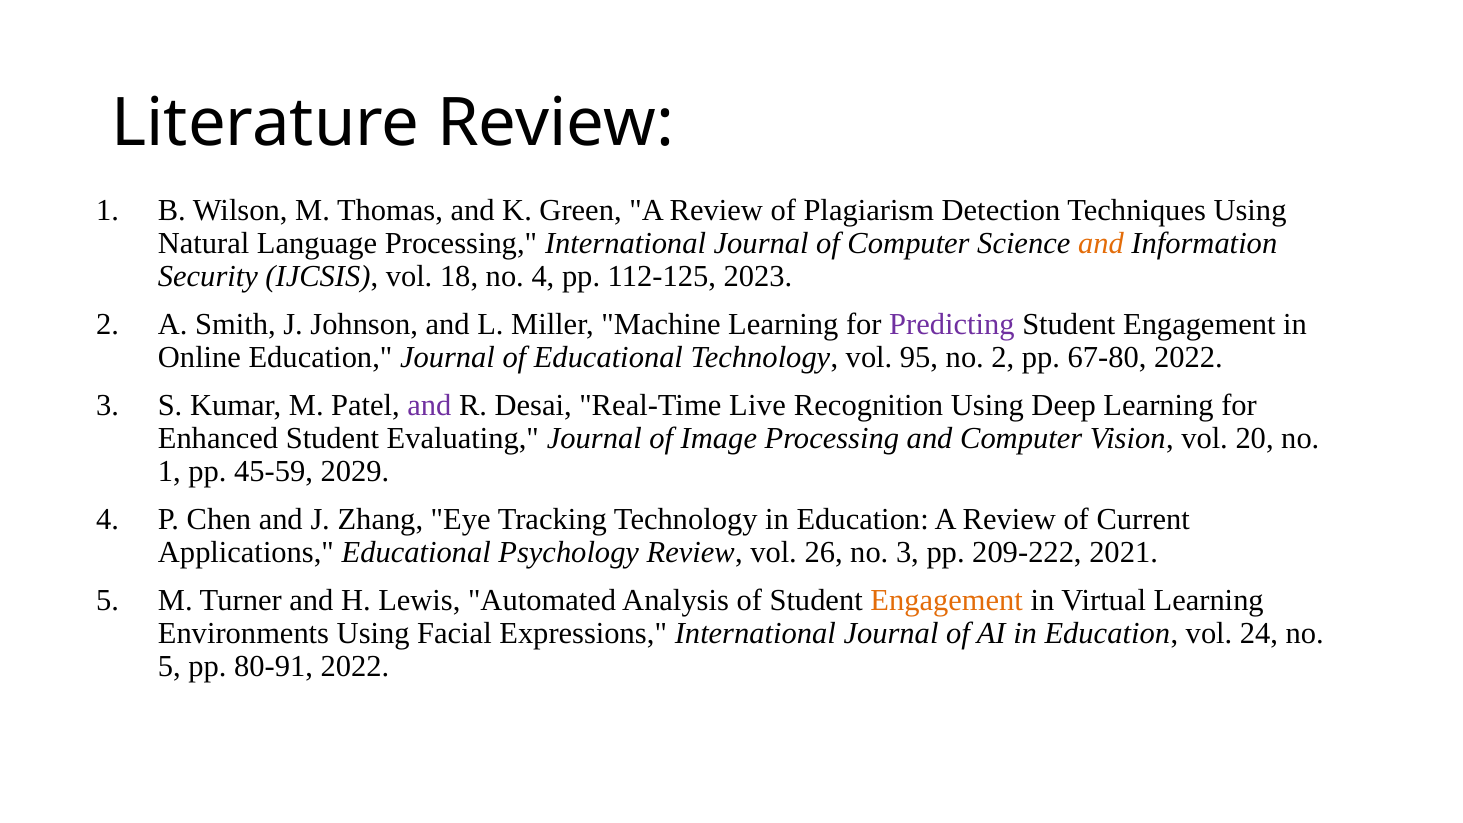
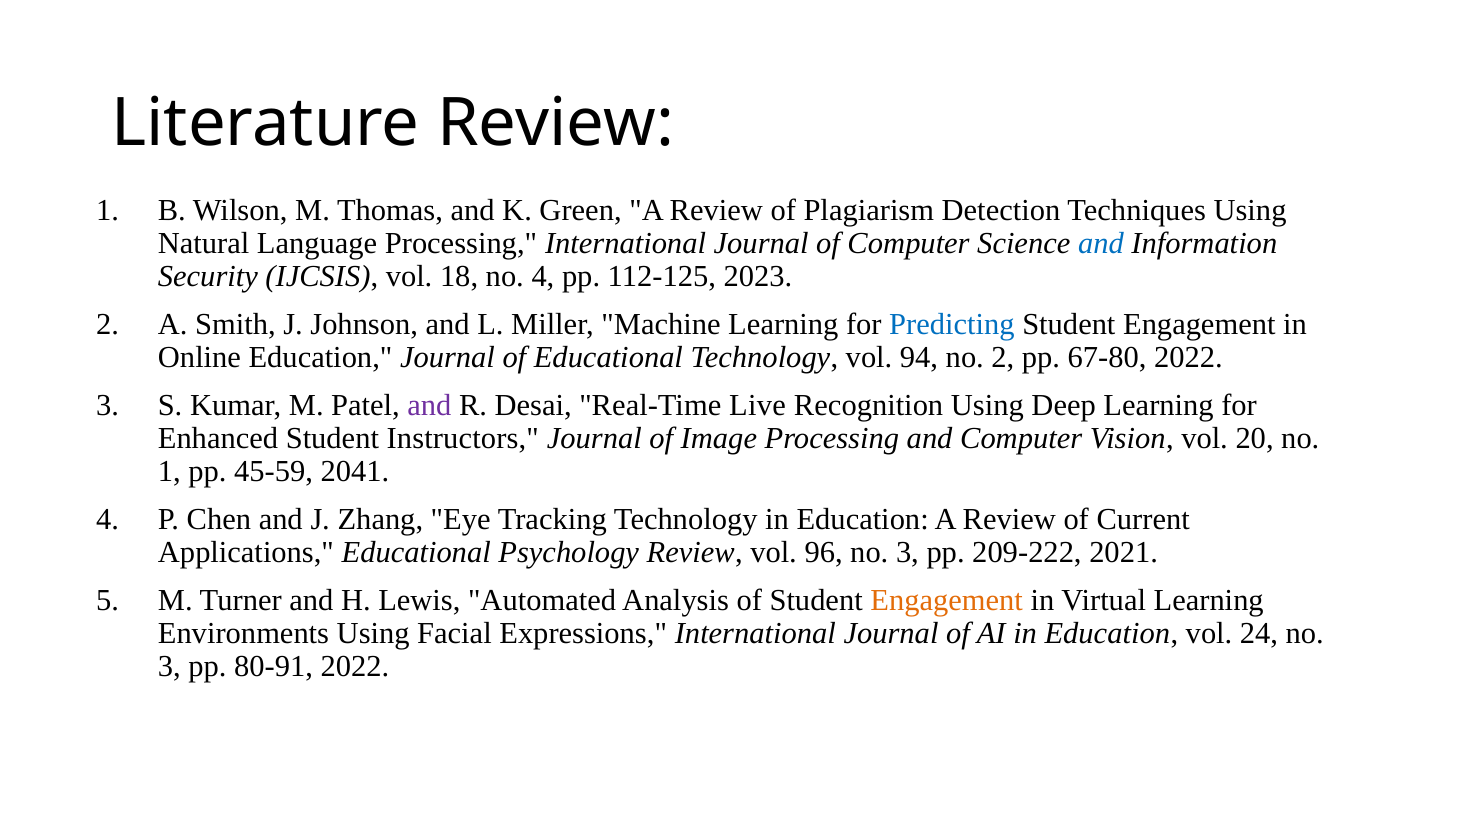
and at (1101, 243) colour: orange -> blue
Predicting colour: purple -> blue
95: 95 -> 94
Evaluating: Evaluating -> Instructors
2029: 2029 -> 2041
26: 26 -> 96
5 at (169, 667): 5 -> 3
